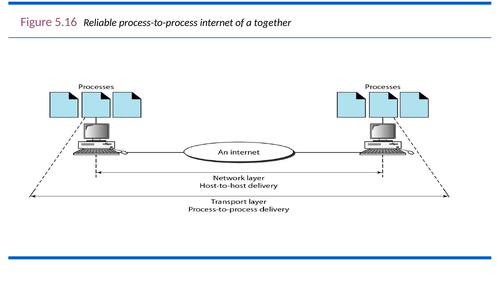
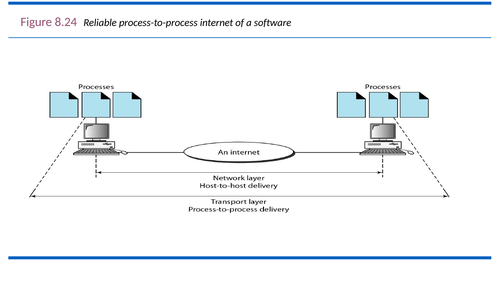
5.16: 5.16 -> 8.24
together: together -> software
